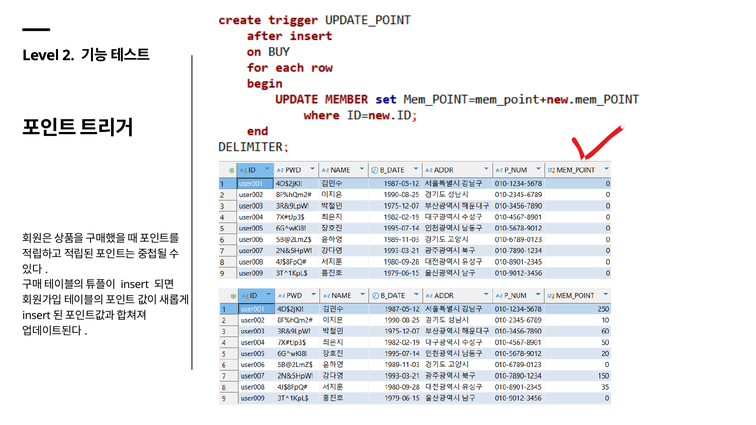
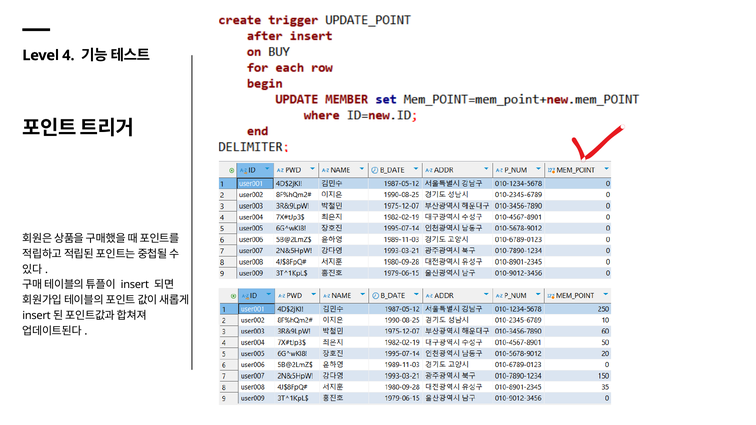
2: 2 -> 4
